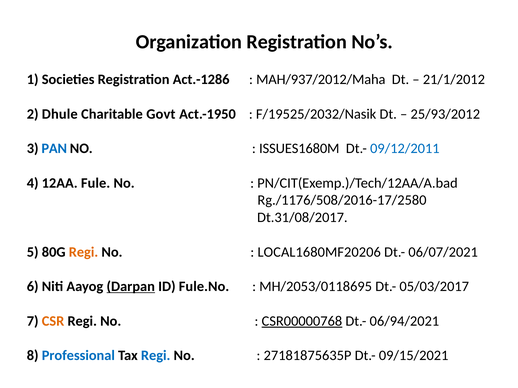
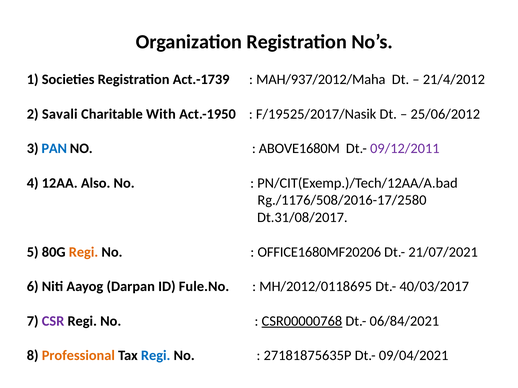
Act.-1286: Act.-1286 -> Act.-1739
21/1/2012: 21/1/2012 -> 21/4/2012
Dhule: Dhule -> Savali
Govt: Govt -> With
F/19525/2032/Nasik: F/19525/2032/Nasik -> F/19525/2017/Nasik
25/93/2012: 25/93/2012 -> 25/06/2012
ISSUES1680M: ISSUES1680M -> ABOVE1680M
09/12/2011 colour: blue -> purple
Fule: Fule -> Also
LOCAL1680MF20206: LOCAL1680MF20206 -> OFFICE1680MF20206
06/07/2021: 06/07/2021 -> 21/07/2021
Darpan underline: present -> none
MH/2053/0118695: MH/2053/0118695 -> MH/2012/0118695
05/03/2017: 05/03/2017 -> 40/03/2017
CSR colour: orange -> purple
06/94/2021: 06/94/2021 -> 06/84/2021
Professional colour: blue -> orange
09/15/2021: 09/15/2021 -> 09/04/2021
